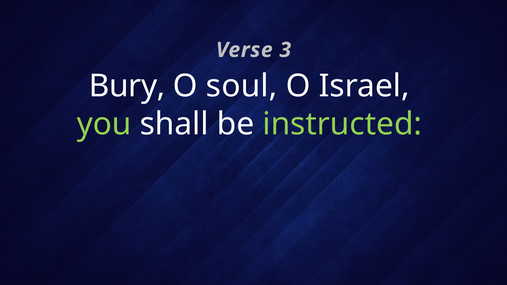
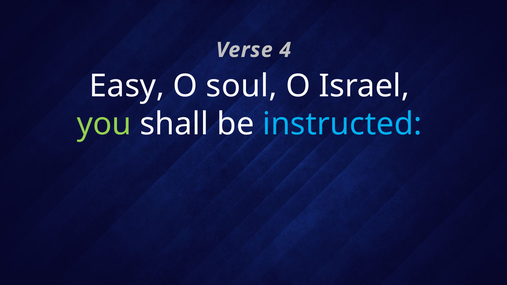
3: 3 -> 4
Bury: Bury -> Easy
instructed colour: light green -> light blue
